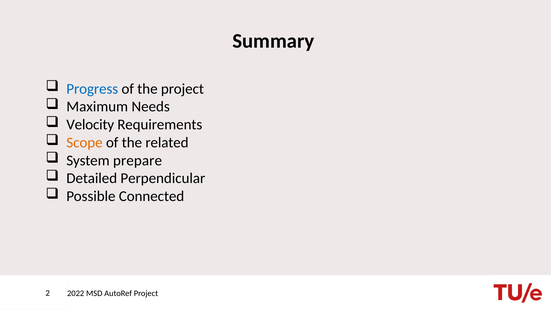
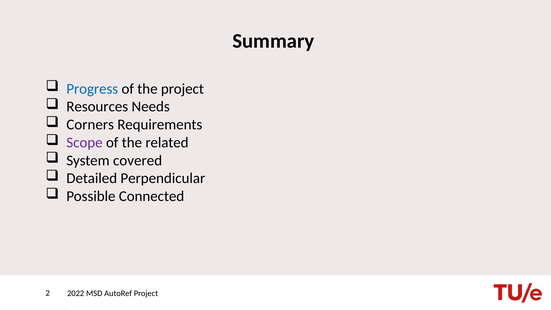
Maximum: Maximum -> Resources
Velocity: Velocity -> Corners
Scope colour: orange -> purple
prepare: prepare -> covered
